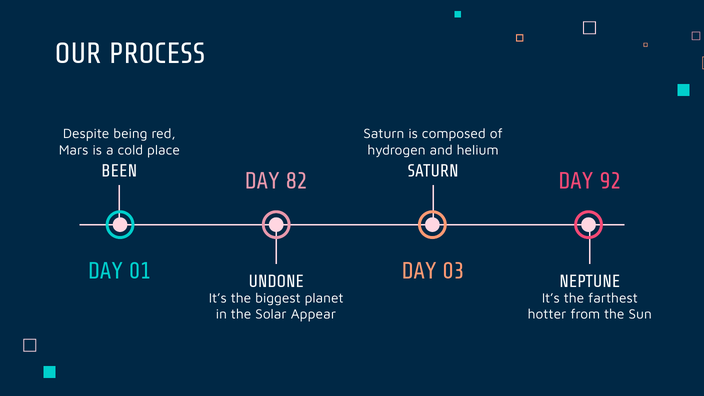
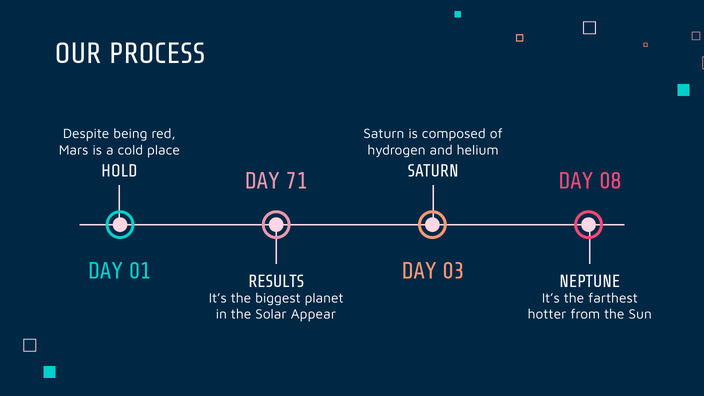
BEEN: BEEN -> HOLD
82: 82 -> 71
92: 92 -> 08
UNDONE: UNDONE -> RESULTS
